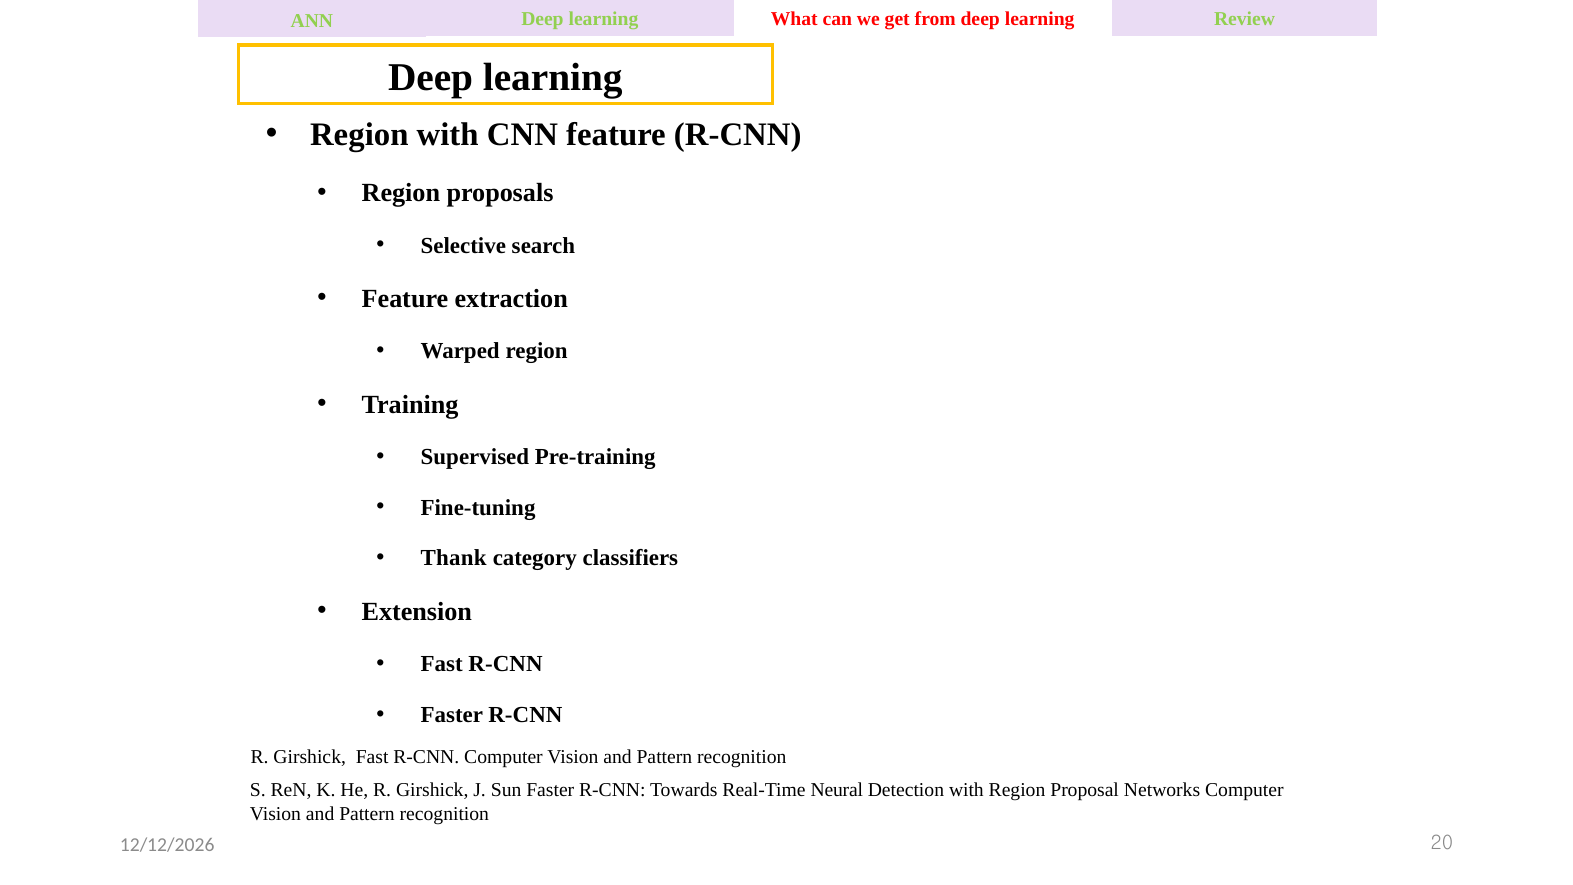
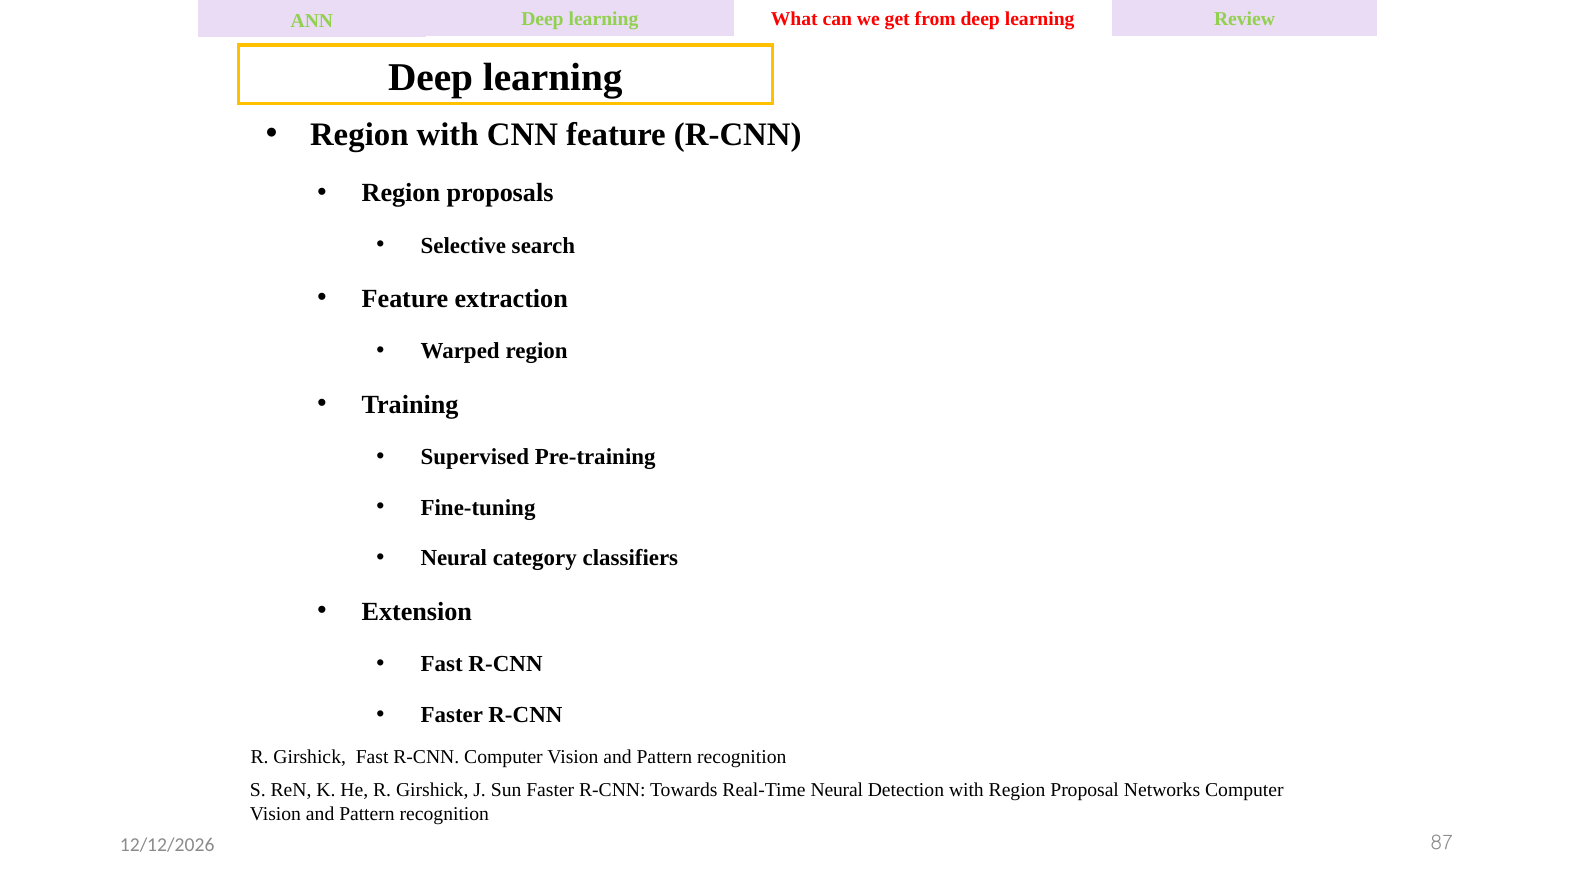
Thank at (454, 558): Thank -> Neural
20: 20 -> 87
